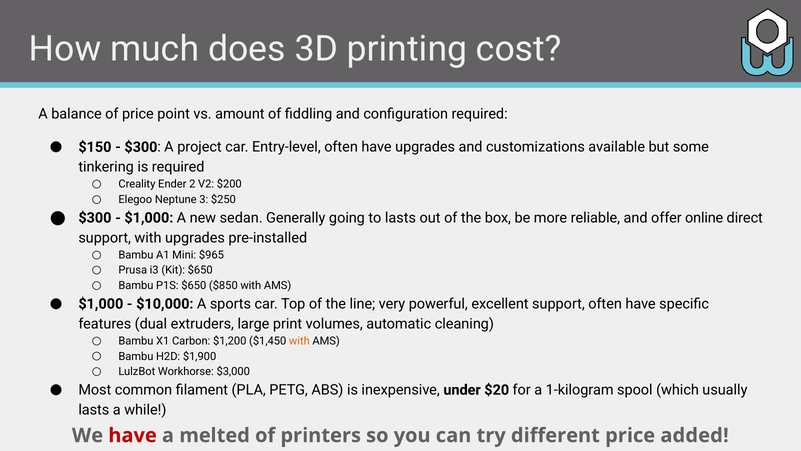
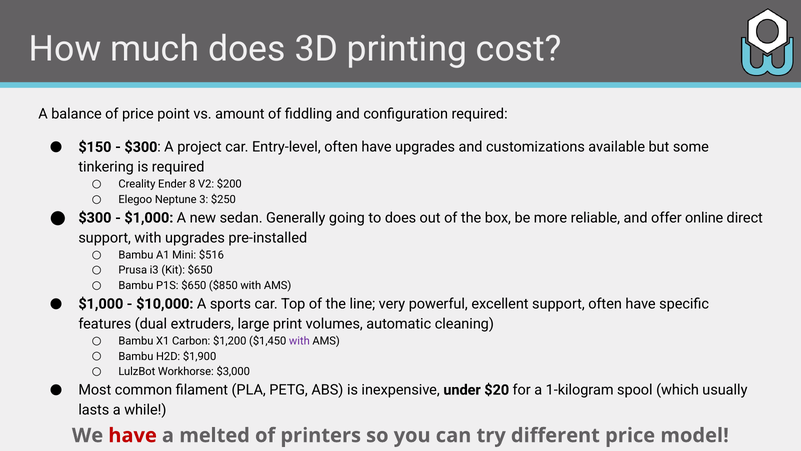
2: 2 -> 8
to lasts: lasts -> does
$965: $965 -> $516
with at (299, 341) colour: orange -> purple
added: added -> model
